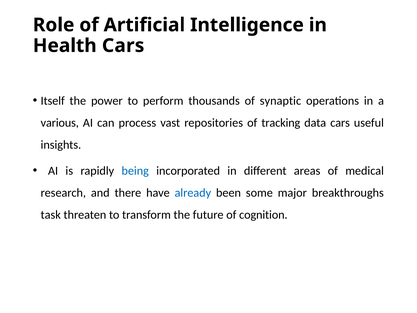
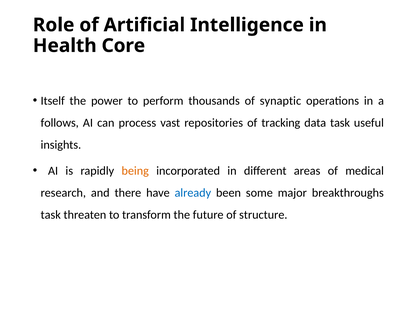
Health Cars: Cars -> Core
various: various -> follows
data cars: cars -> task
being colour: blue -> orange
cognition: cognition -> structure
